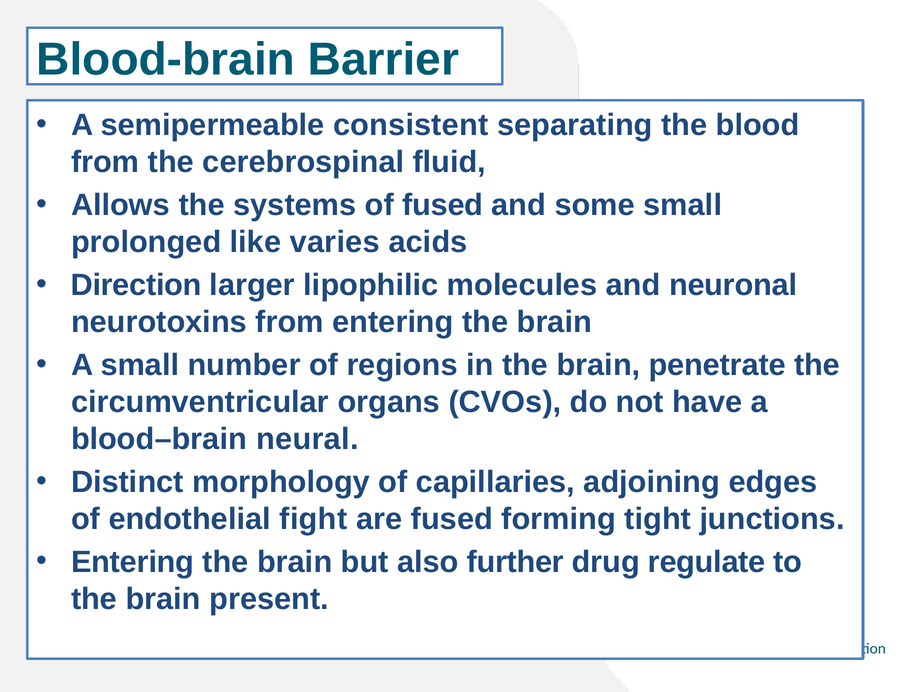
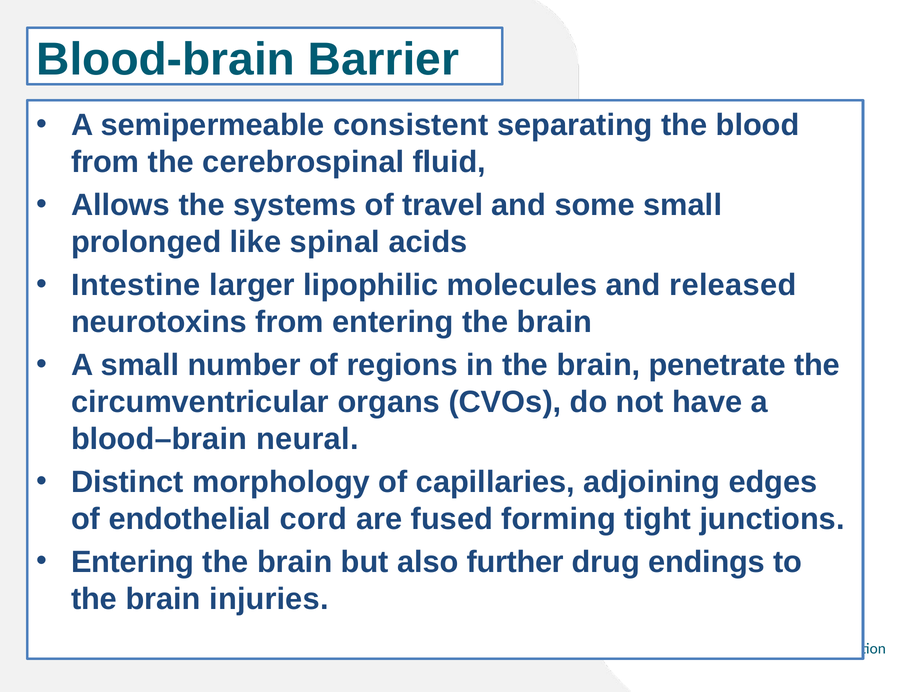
of fused: fused -> travel
varies: varies -> spinal
Direction: Direction -> Intestine
neuronal: neuronal -> released
fight: fight -> cord
regulate: regulate -> endings
present: present -> injuries
